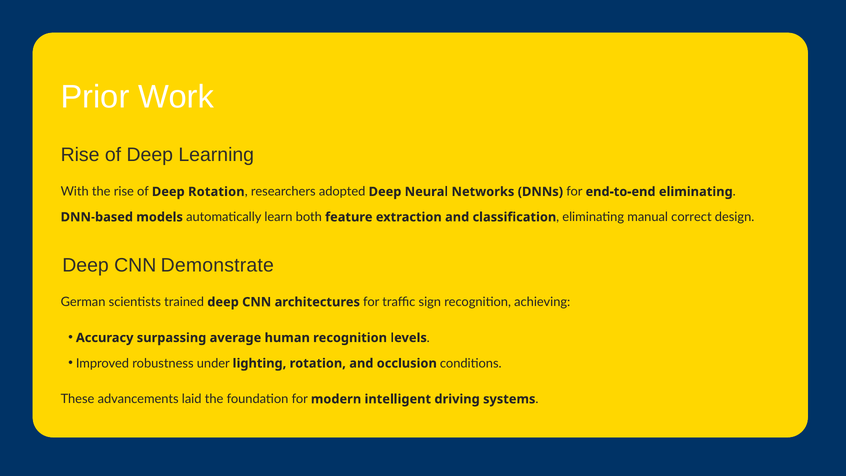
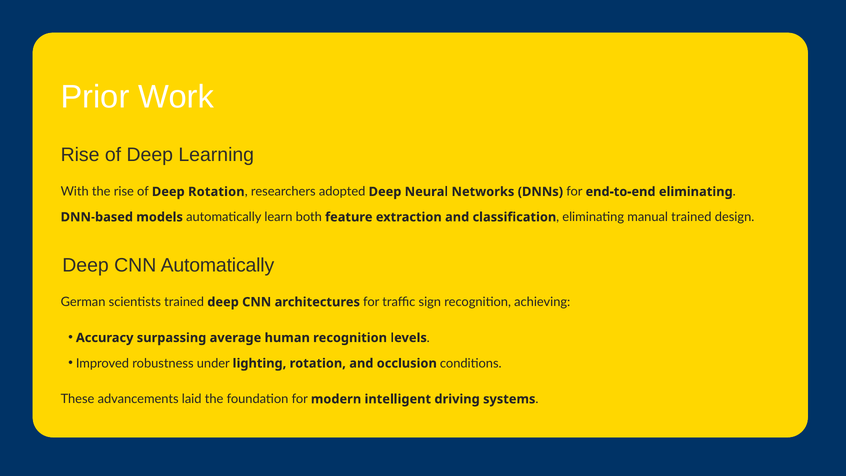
manual correct: correct -> trained
CNN Demonstrate: Demonstrate -> Automatically
